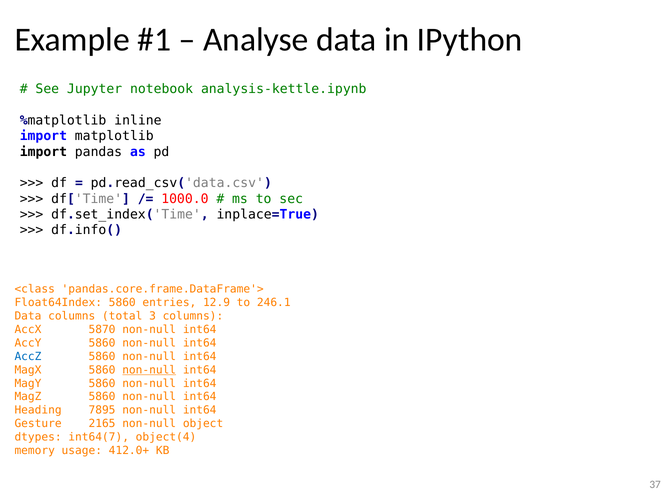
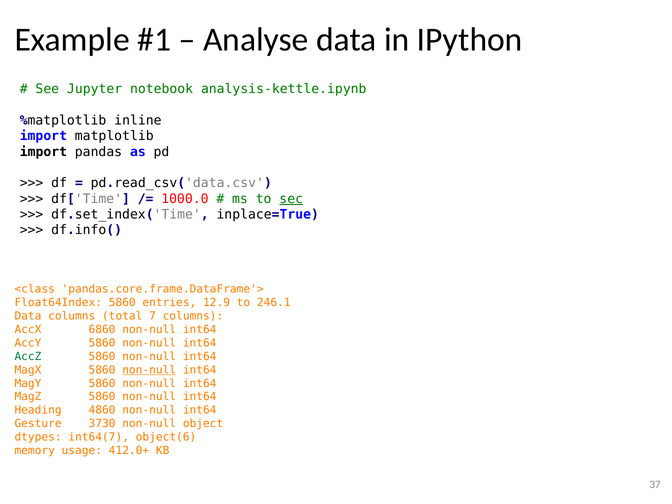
sec underline: none -> present
3: 3 -> 7
5870: 5870 -> 6860
AccZ colour: blue -> green
7895: 7895 -> 4860
2165: 2165 -> 3730
object(4: object(4 -> object(6
